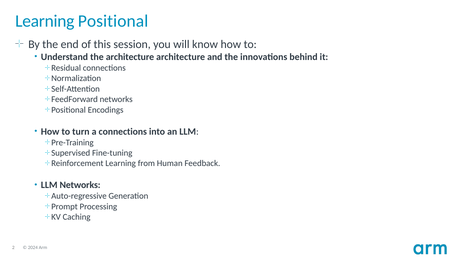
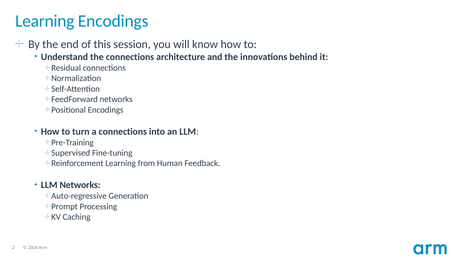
Learning Positional: Positional -> Encodings
the architecture: architecture -> connections
